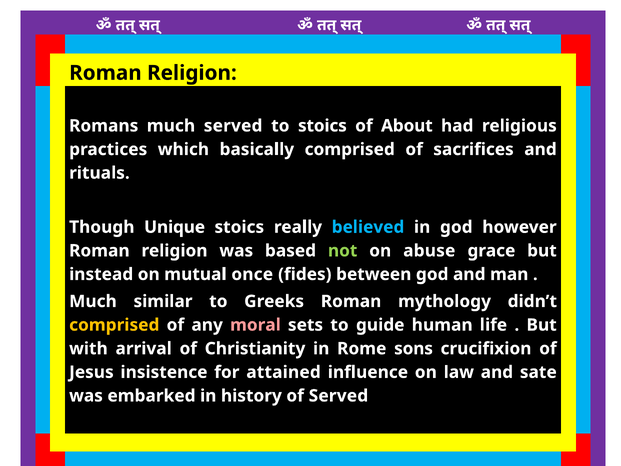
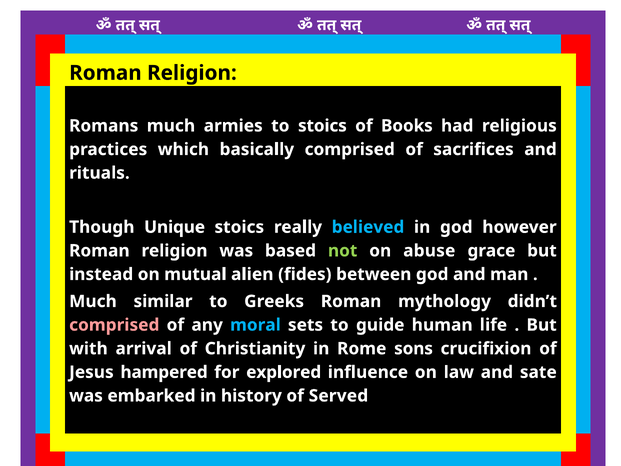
much served: served -> armies
About: About -> Books
once: once -> alien
comprised at (114, 325) colour: yellow -> pink
moral colour: pink -> light blue
insistence: insistence -> hampered
attained: attained -> explored
